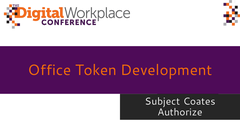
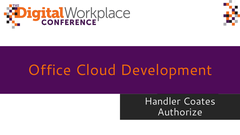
Token: Token -> Cloud
Subject: Subject -> Handler
